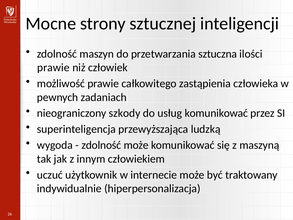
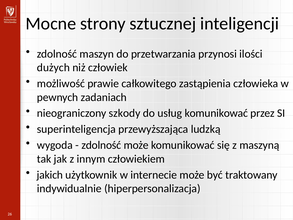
sztuczna: sztuczna -> przynosi
prawie at (53, 67): prawie -> dużych
uczuć: uczuć -> jakich
